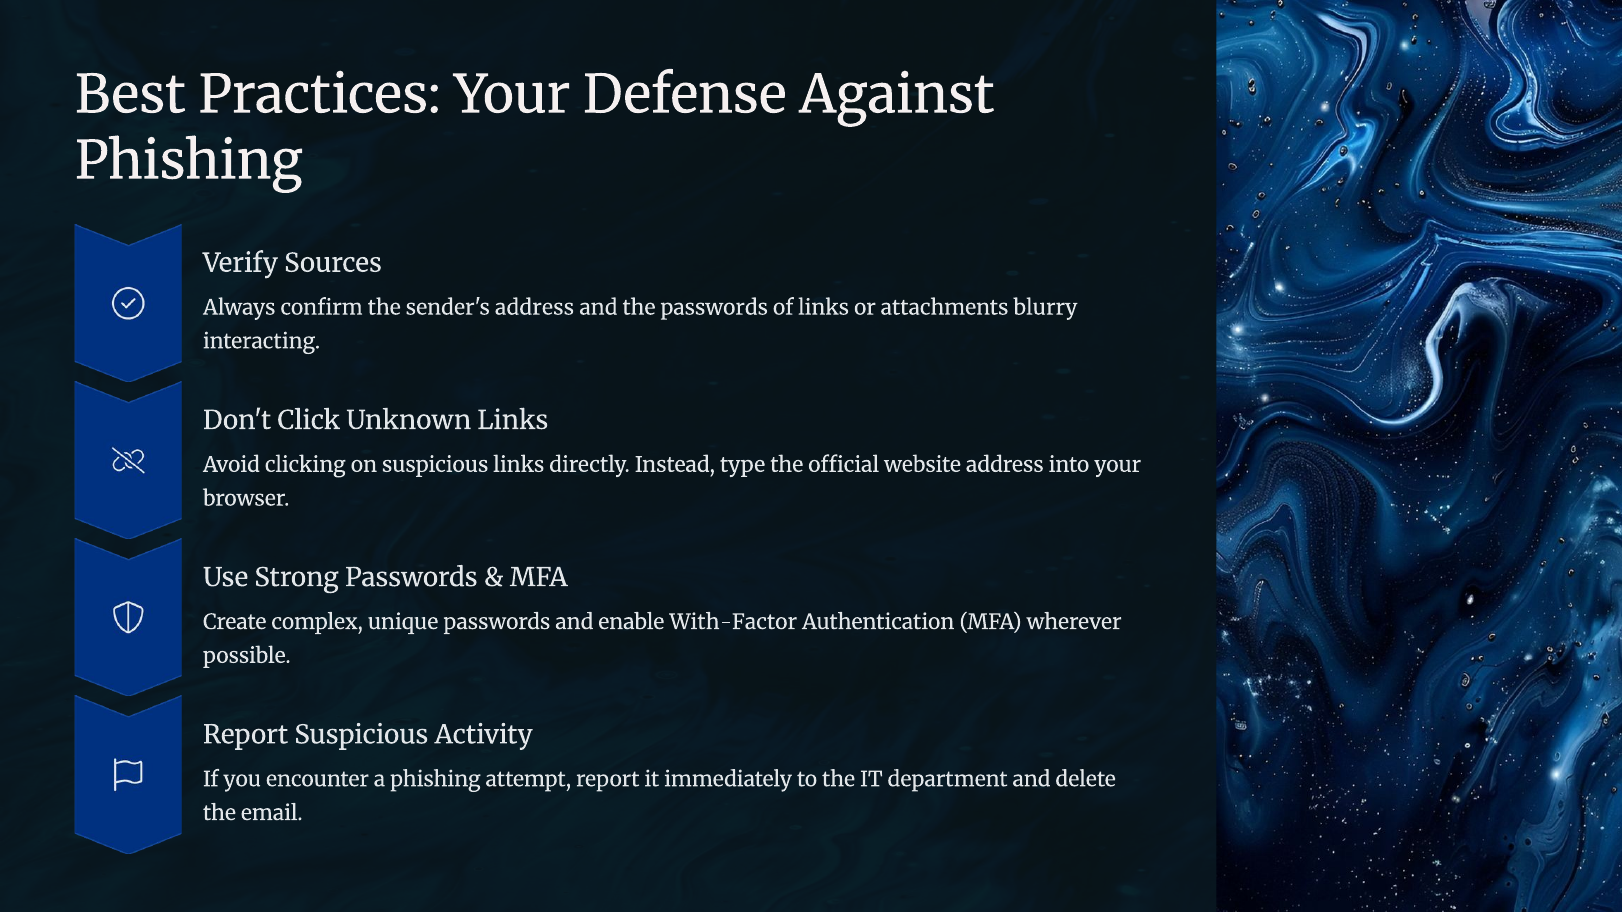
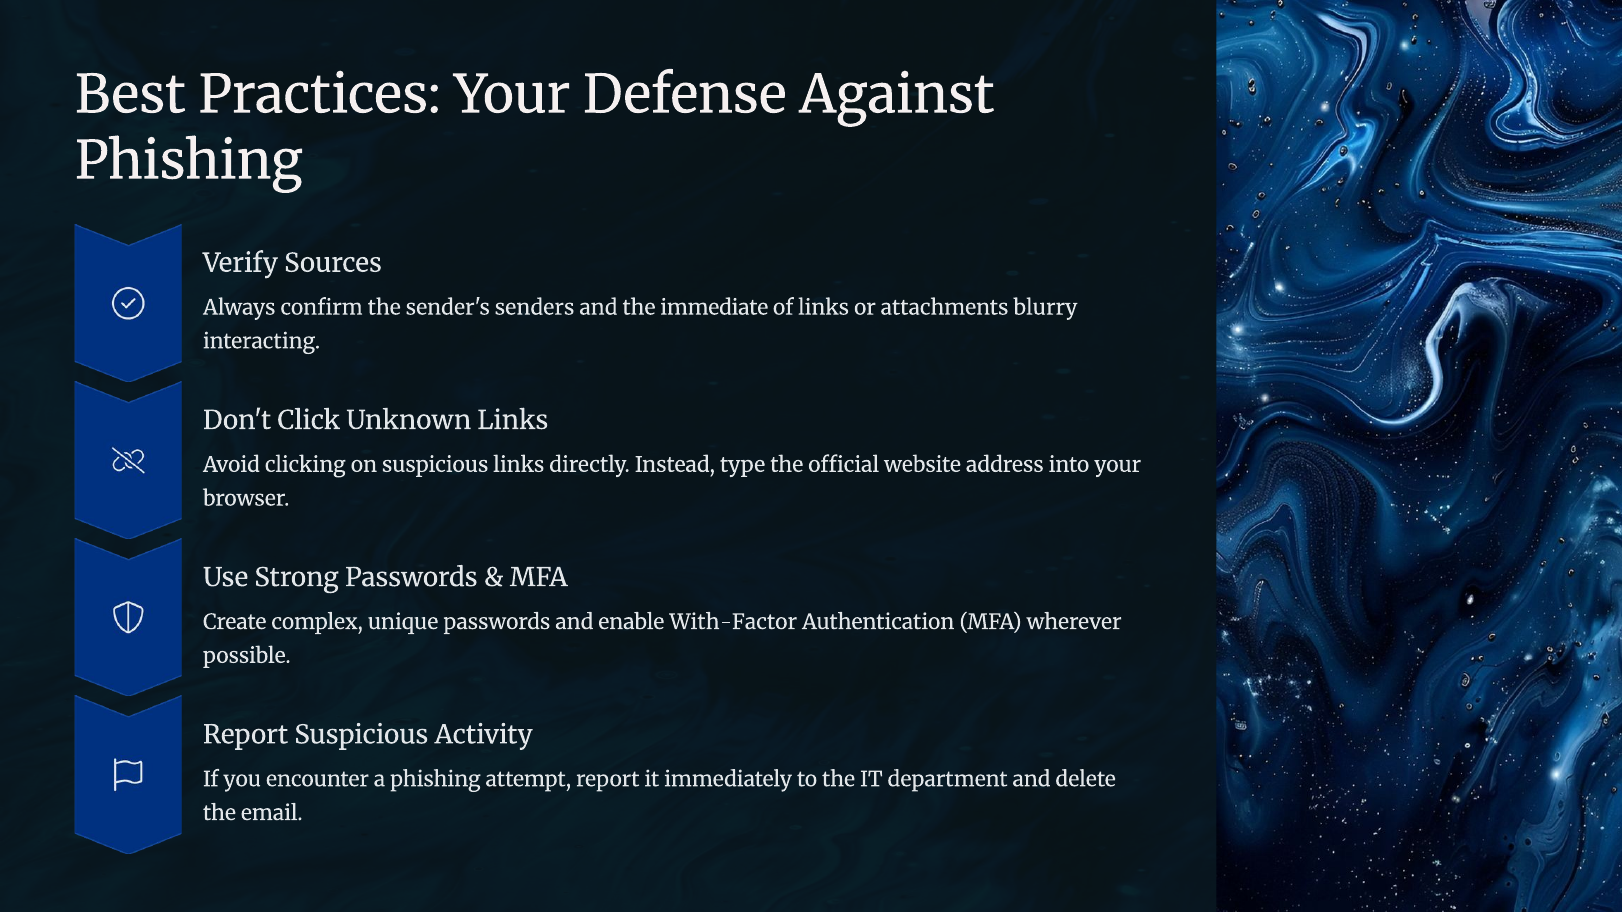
sender's address: address -> senders
the passwords: passwords -> immediate
